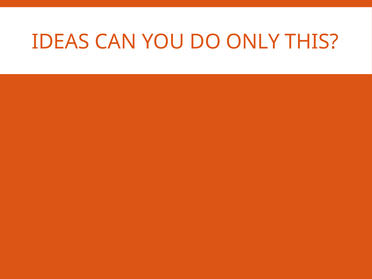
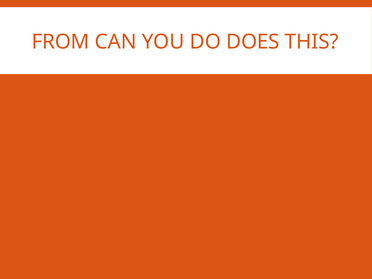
IDEAS: IDEAS -> FROM
ONLY: ONLY -> DOES
